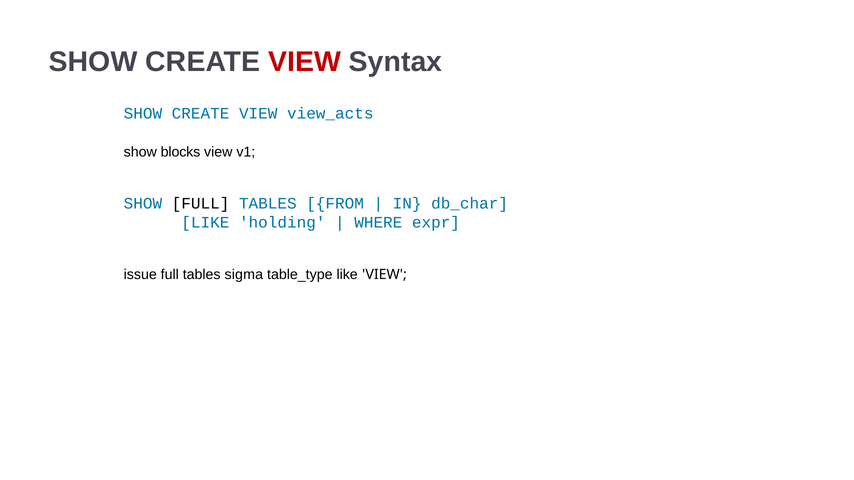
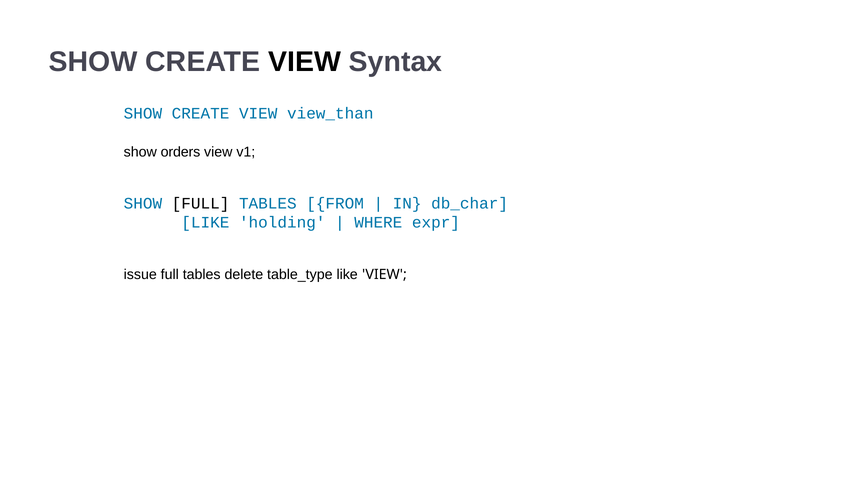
VIEW at (305, 62) colour: red -> black
view_acts: view_acts -> view_than
blocks: blocks -> orders
sigma: sigma -> delete
